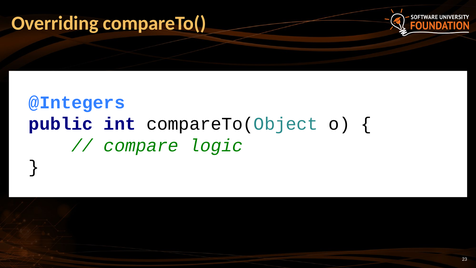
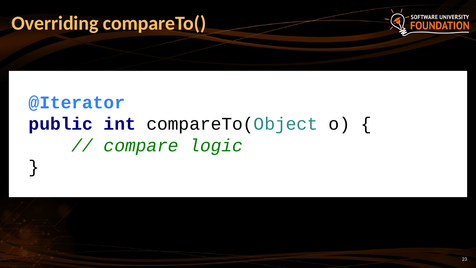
@Integers: @Integers -> @Iterator
